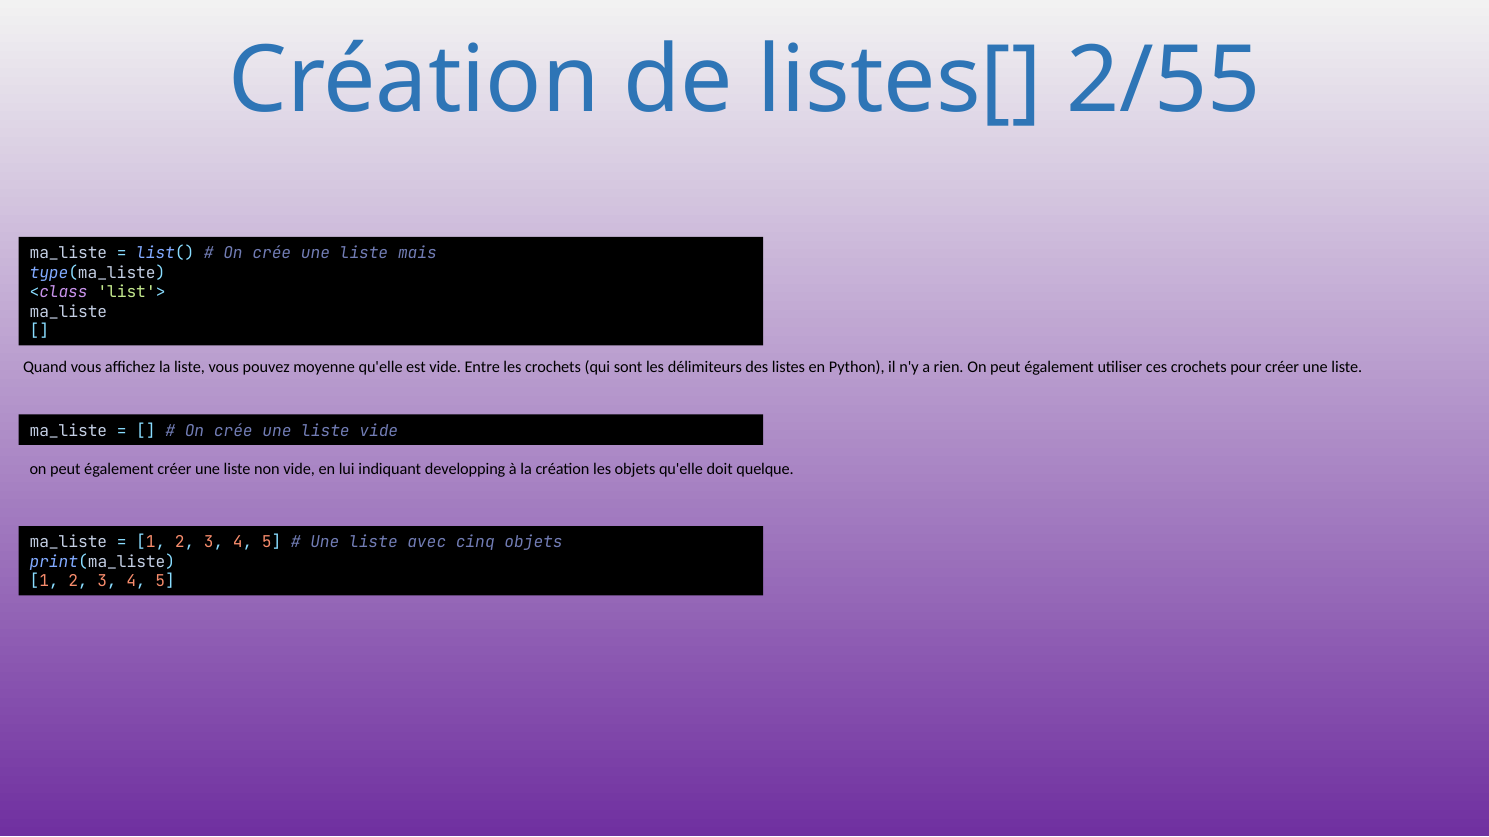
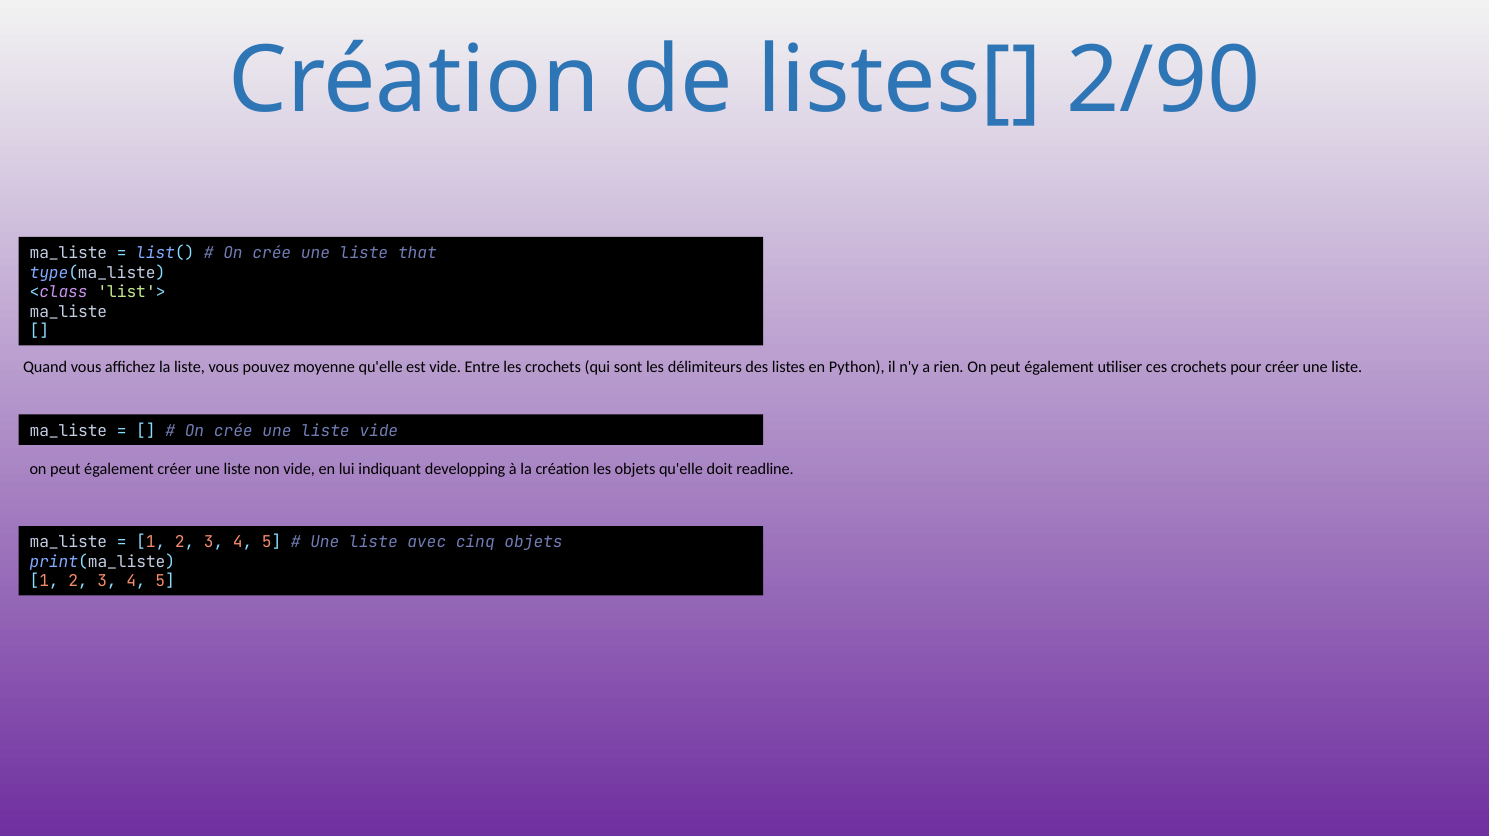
2/55: 2/55 -> 2/90
mais: mais -> that
quelque: quelque -> readline
